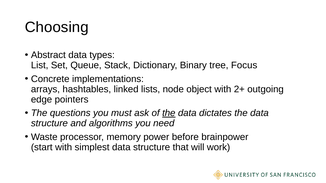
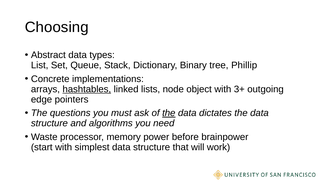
Focus: Focus -> Phillip
hashtables underline: none -> present
2+: 2+ -> 3+
